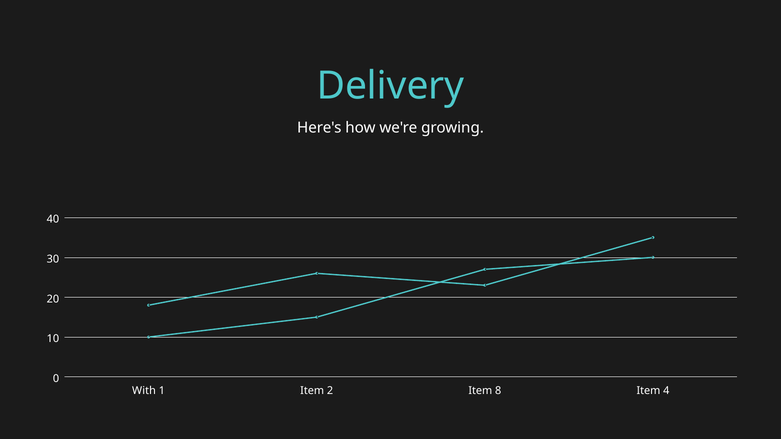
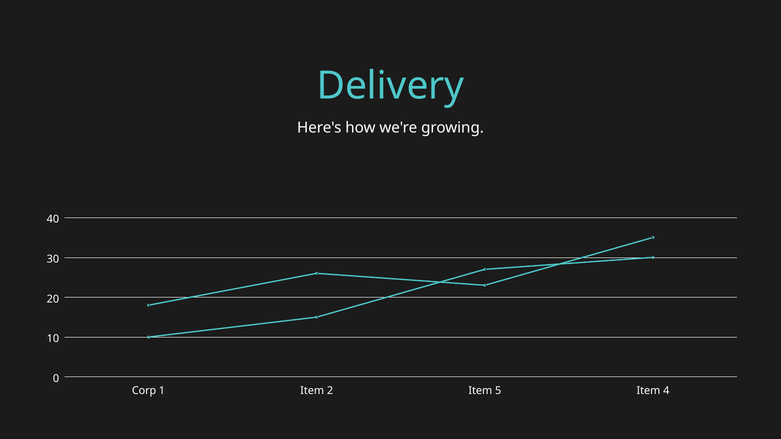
With: With -> Corp
8: 8 -> 5
